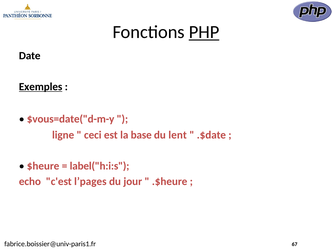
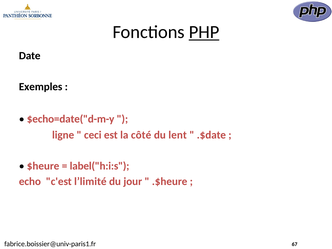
Exemples underline: present -> none
$vous=date("d-m-y: $vous=date("d-m-y -> $echo=date("d-m-y
base: base -> côté
l’pages: l’pages -> l’limité
